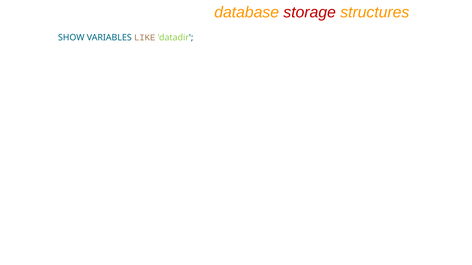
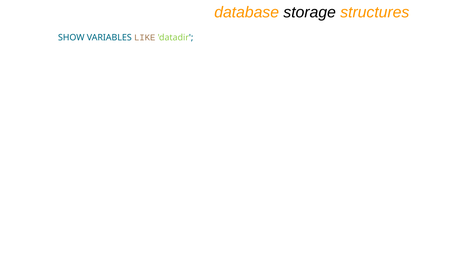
storage colour: red -> black
